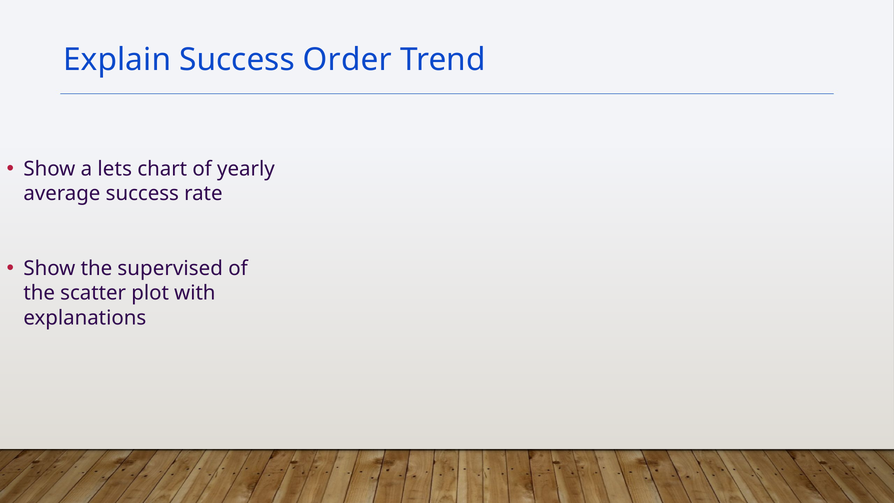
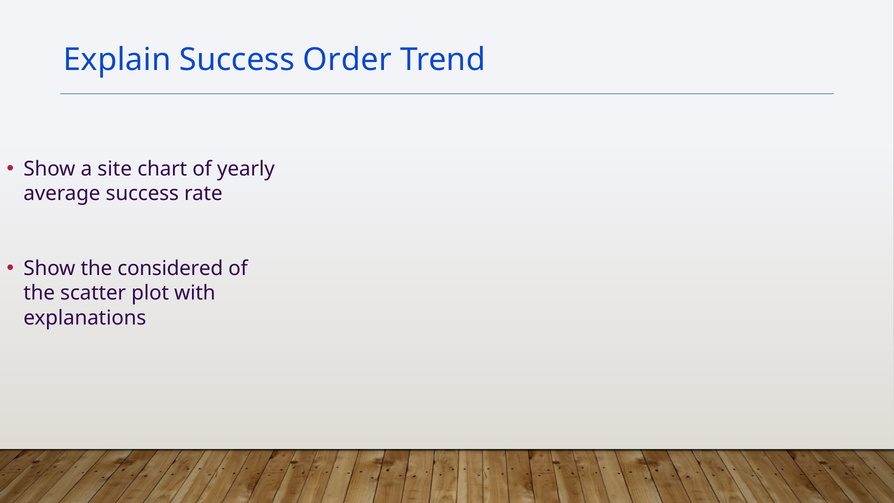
lets: lets -> site
supervised: supervised -> considered
